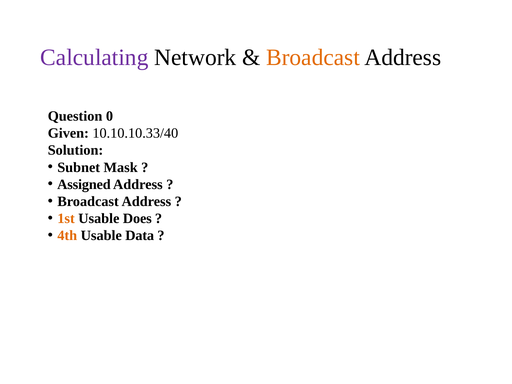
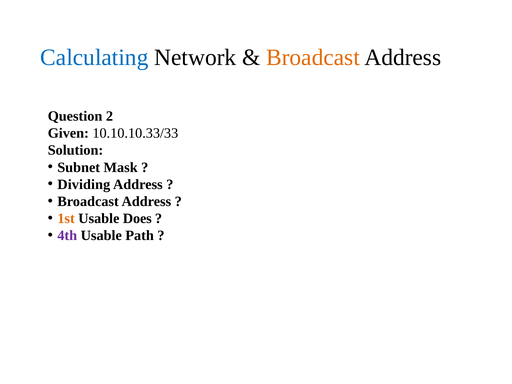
Calculating colour: purple -> blue
0: 0 -> 2
10.10.10.33/40: 10.10.10.33/40 -> 10.10.10.33/33
Assigned: Assigned -> Dividing
4th colour: orange -> purple
Data: Data -> Path
